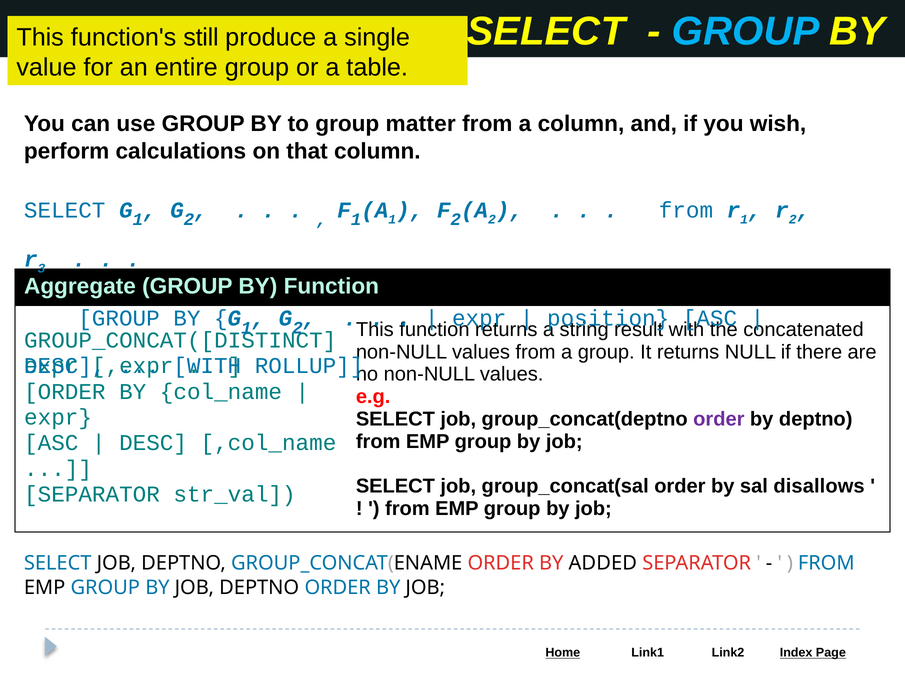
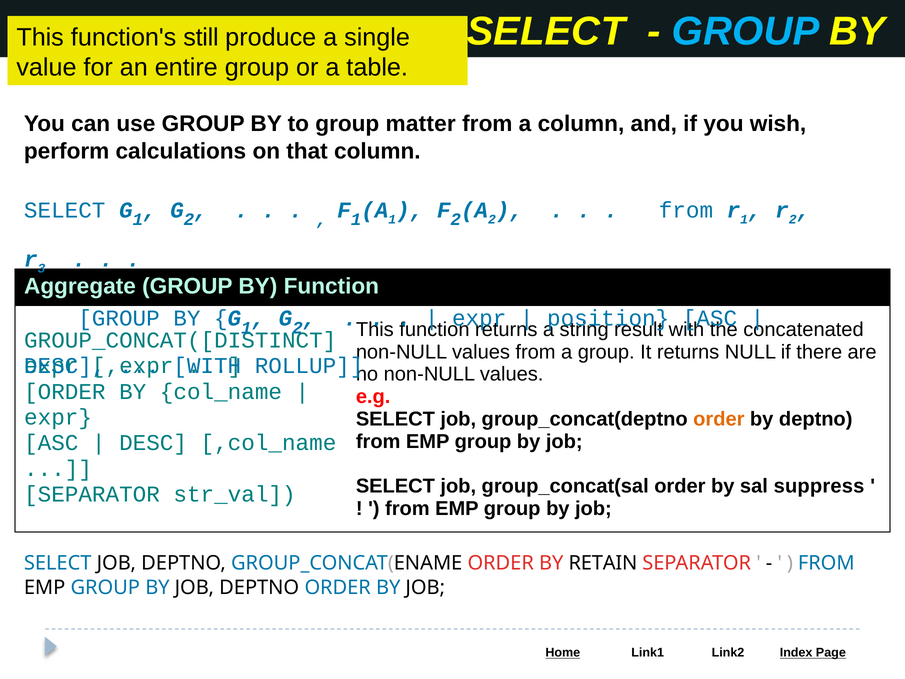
order at (719, 419) colour: purple -> orange
disallows: disallows -> suppress
ADDED: ADDED -> RETAIN
